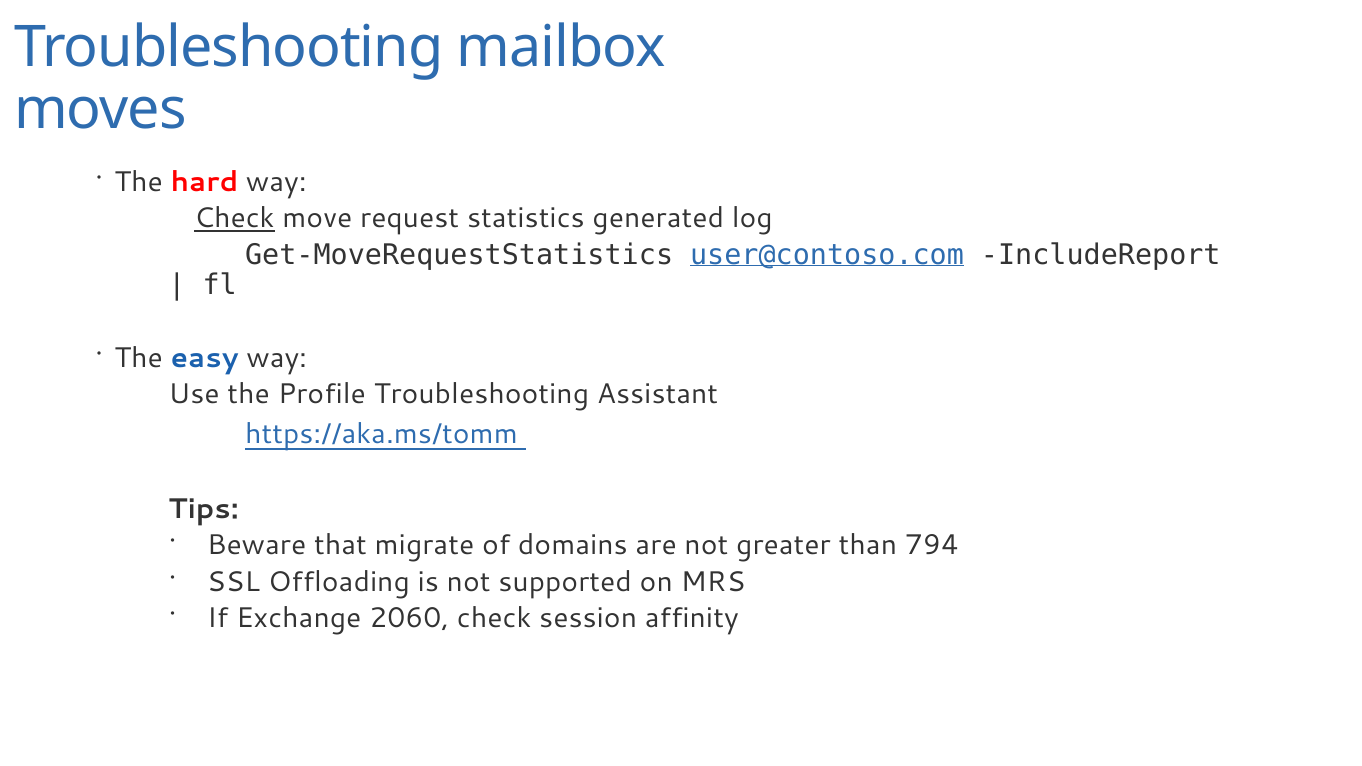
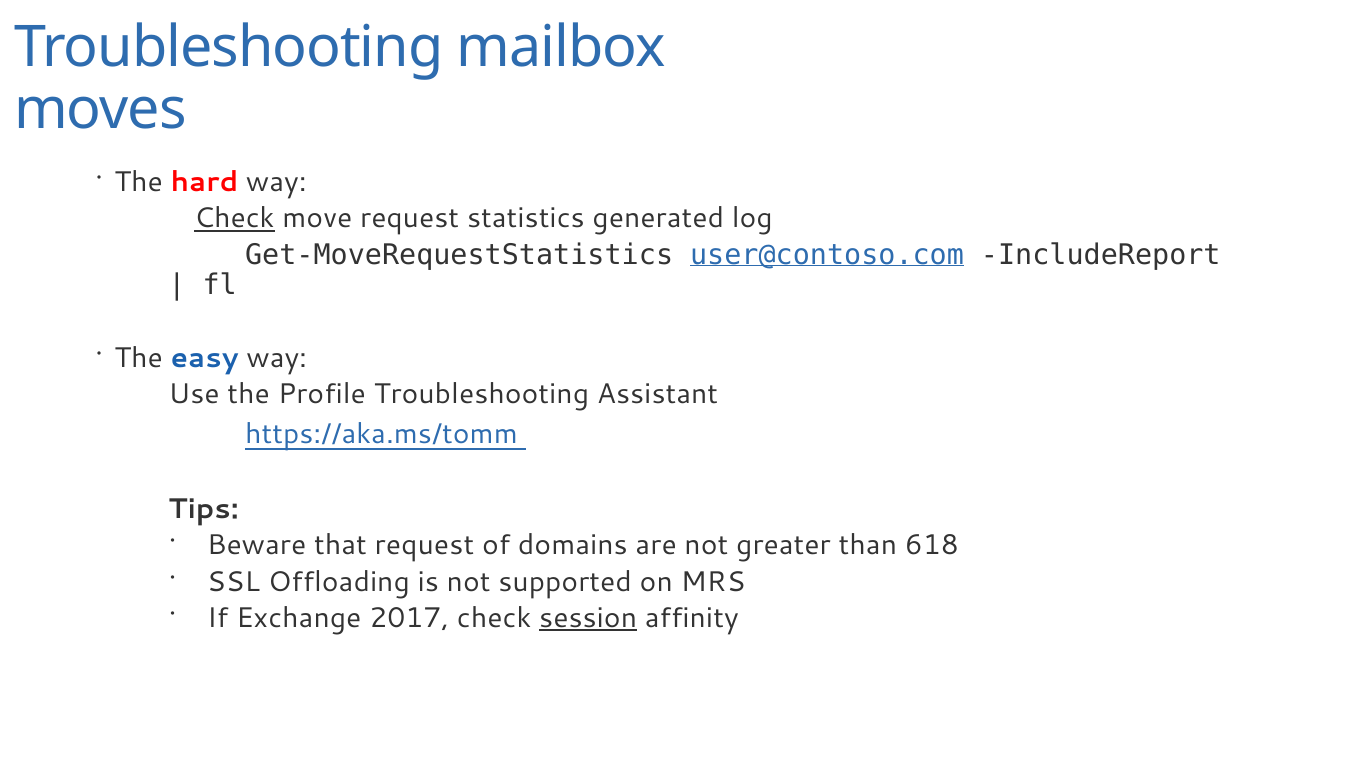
that migrate: migrate -> request
794: 794 -> 618
2060: 2060 -> 2017
session underline: none -> present
